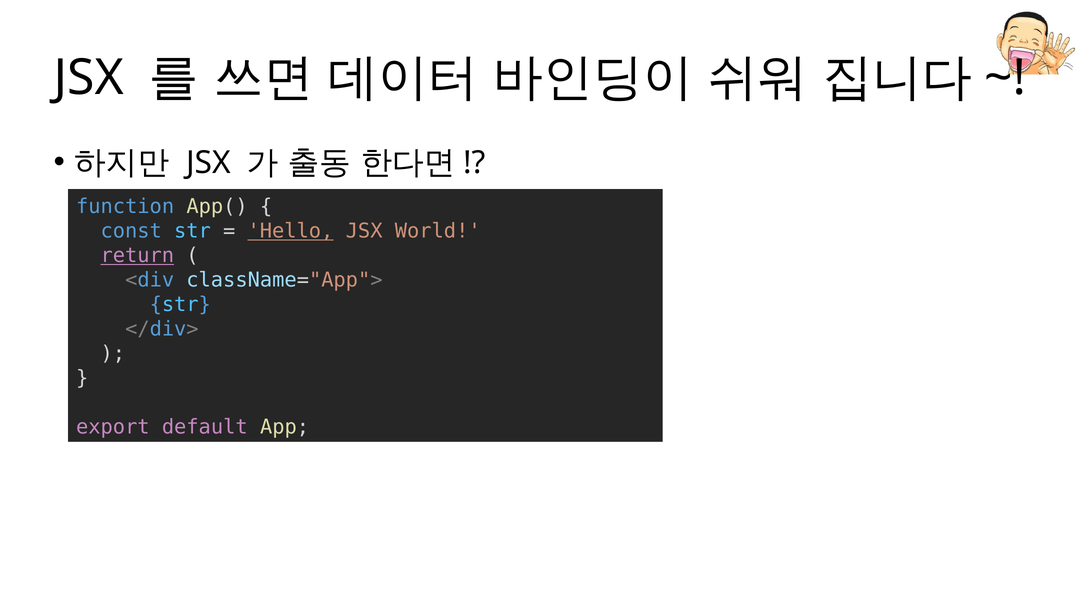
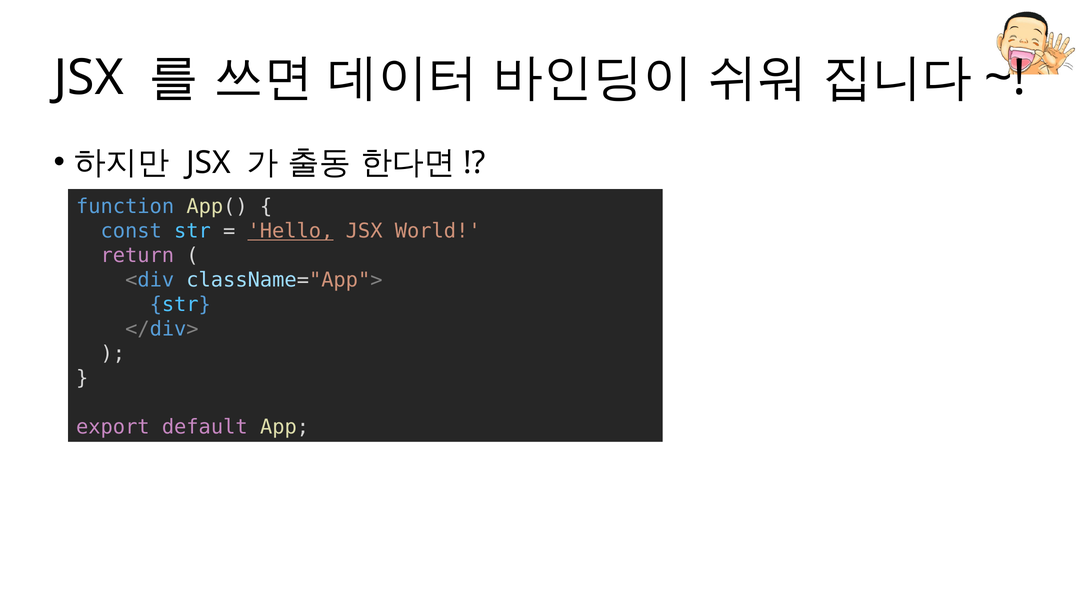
return underline: present -> none
